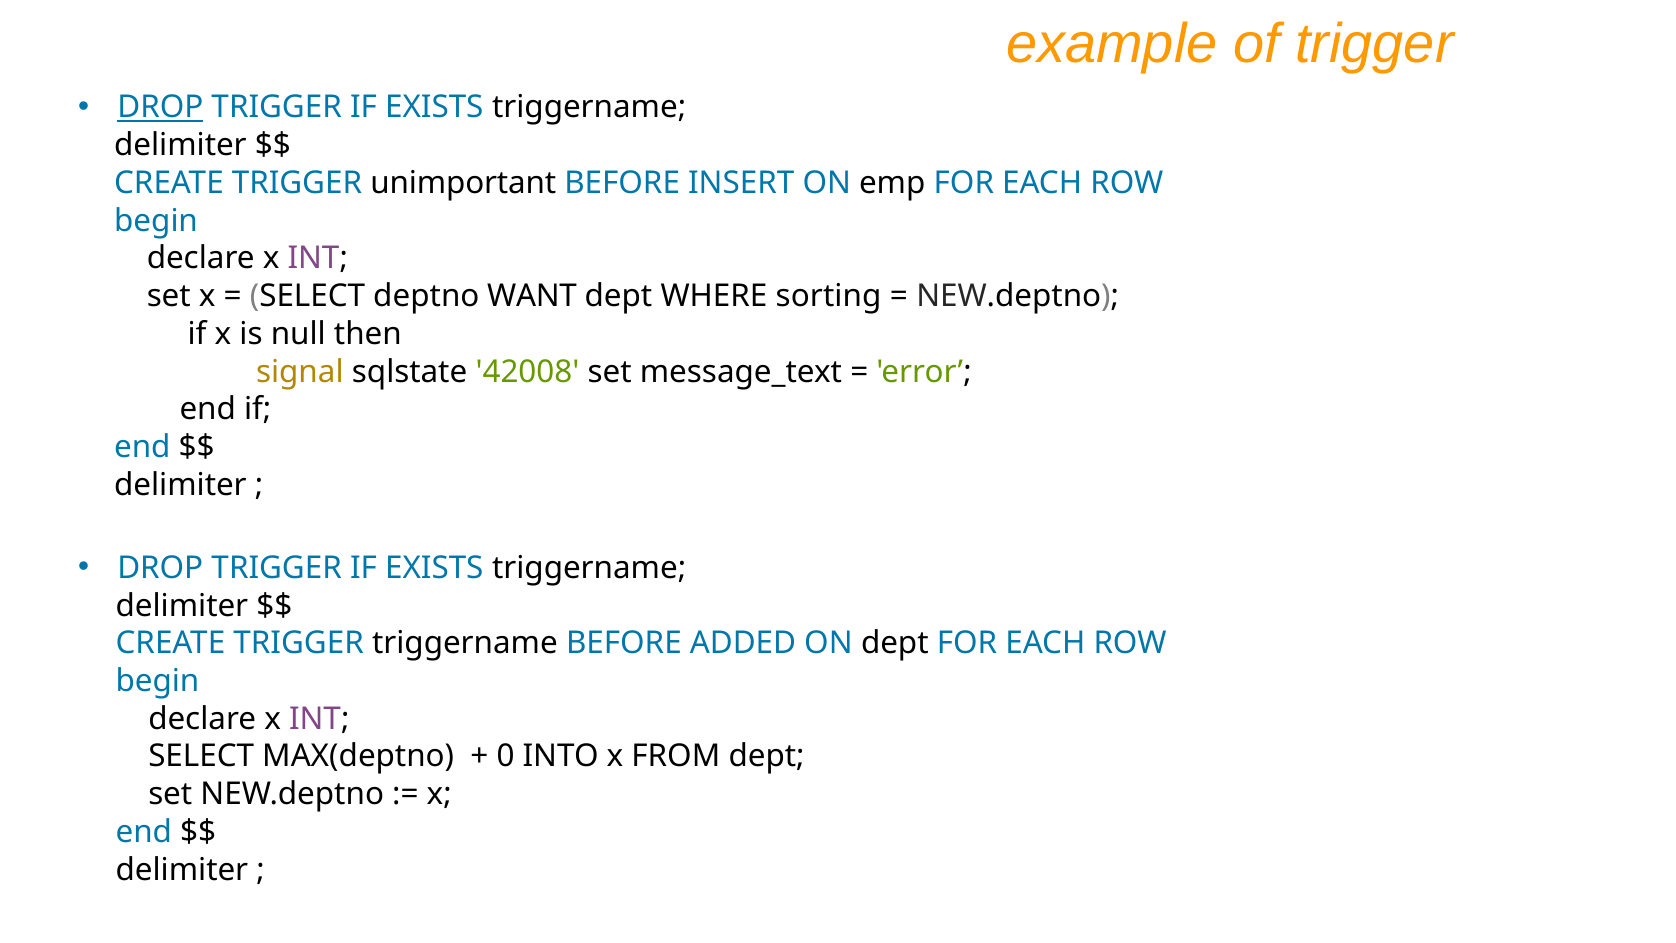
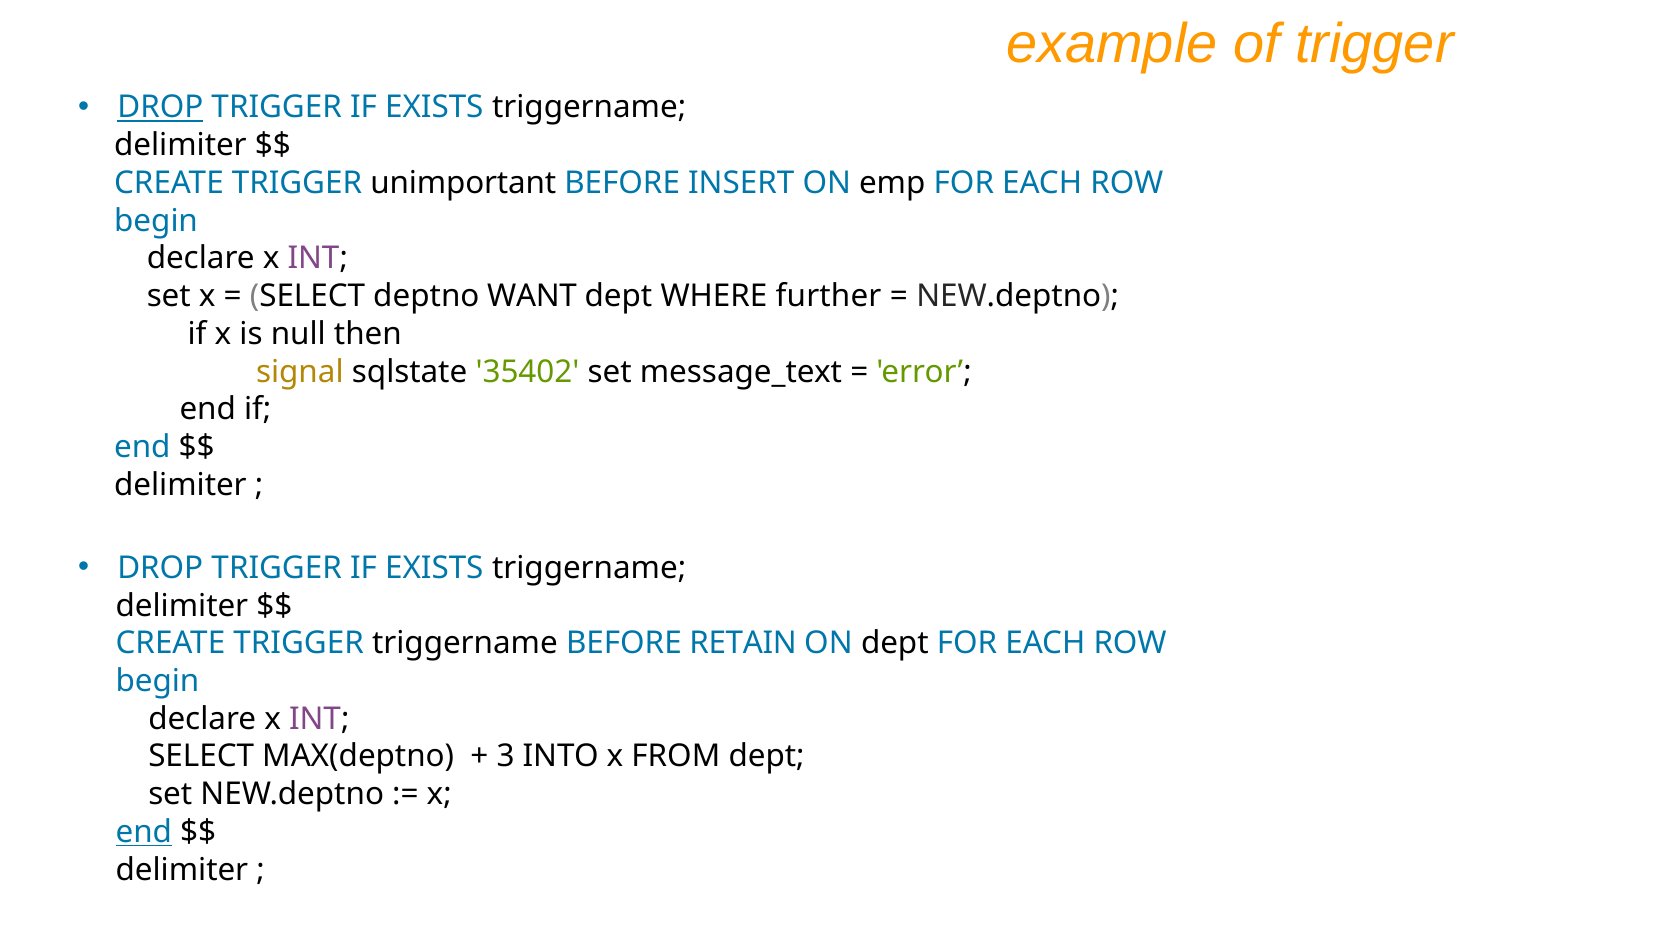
sorting: sorting -> further
42008: 42008 -> 35402
ADDED: ADDED -> RETAIN
0: 0 -> 3
end at (144, 832) underline: none -> present
